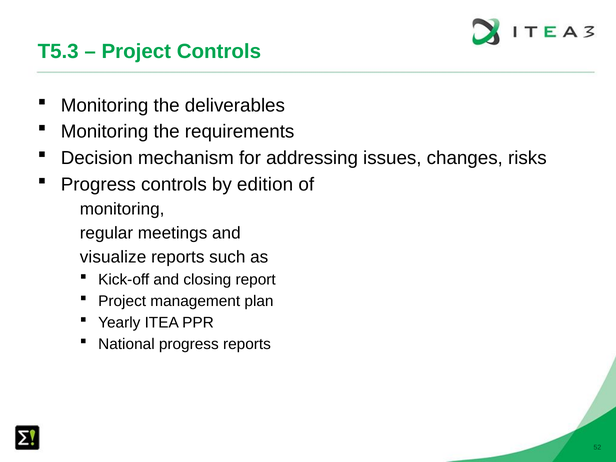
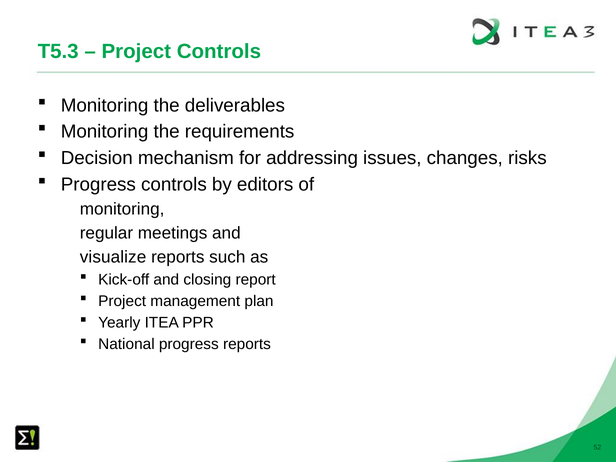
edition: edition -> editors
